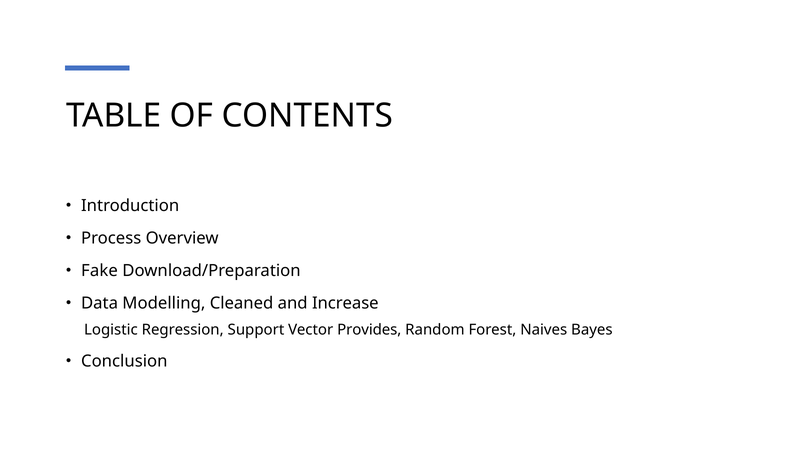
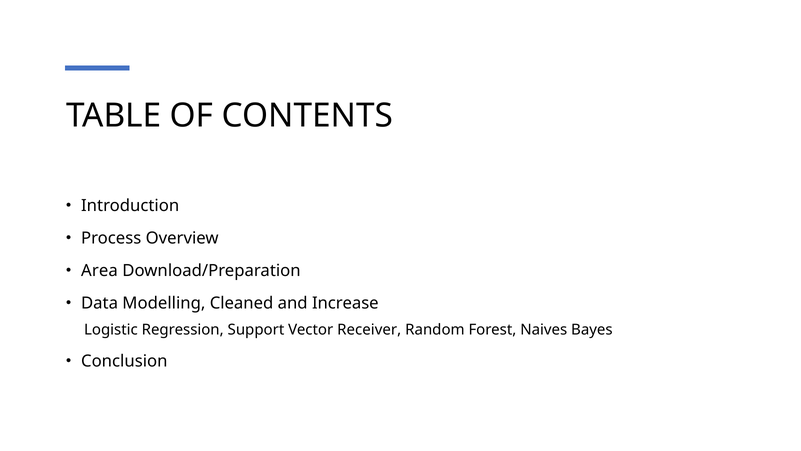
Fake: Fake -> Area
Provides: Provides -> Receiver
